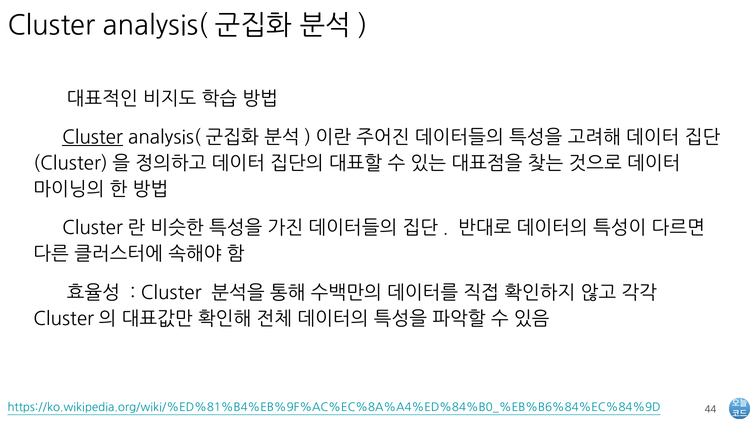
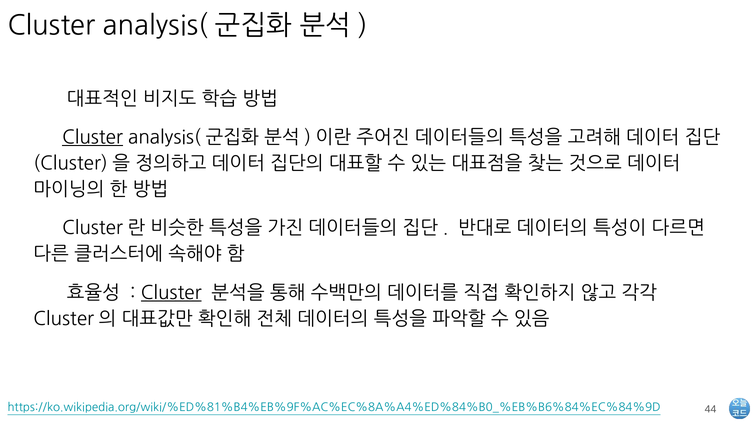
Cluster at (171, 293) underline: none -> present
